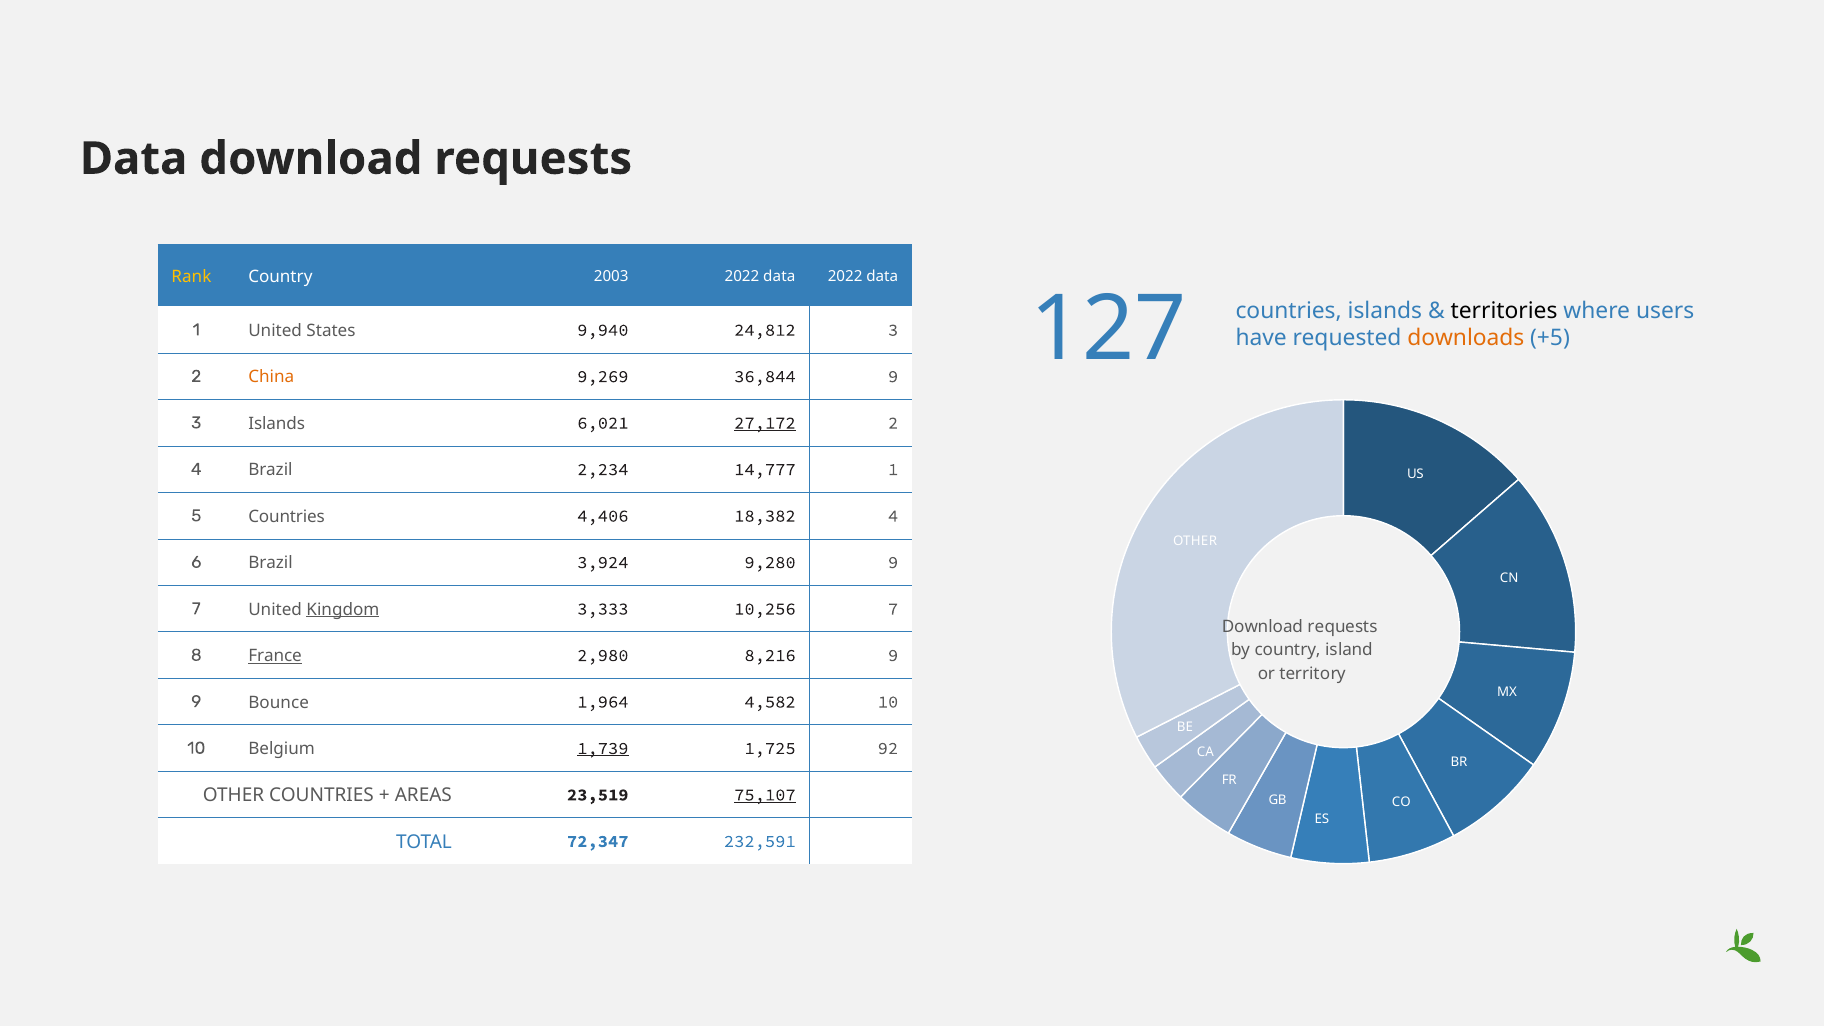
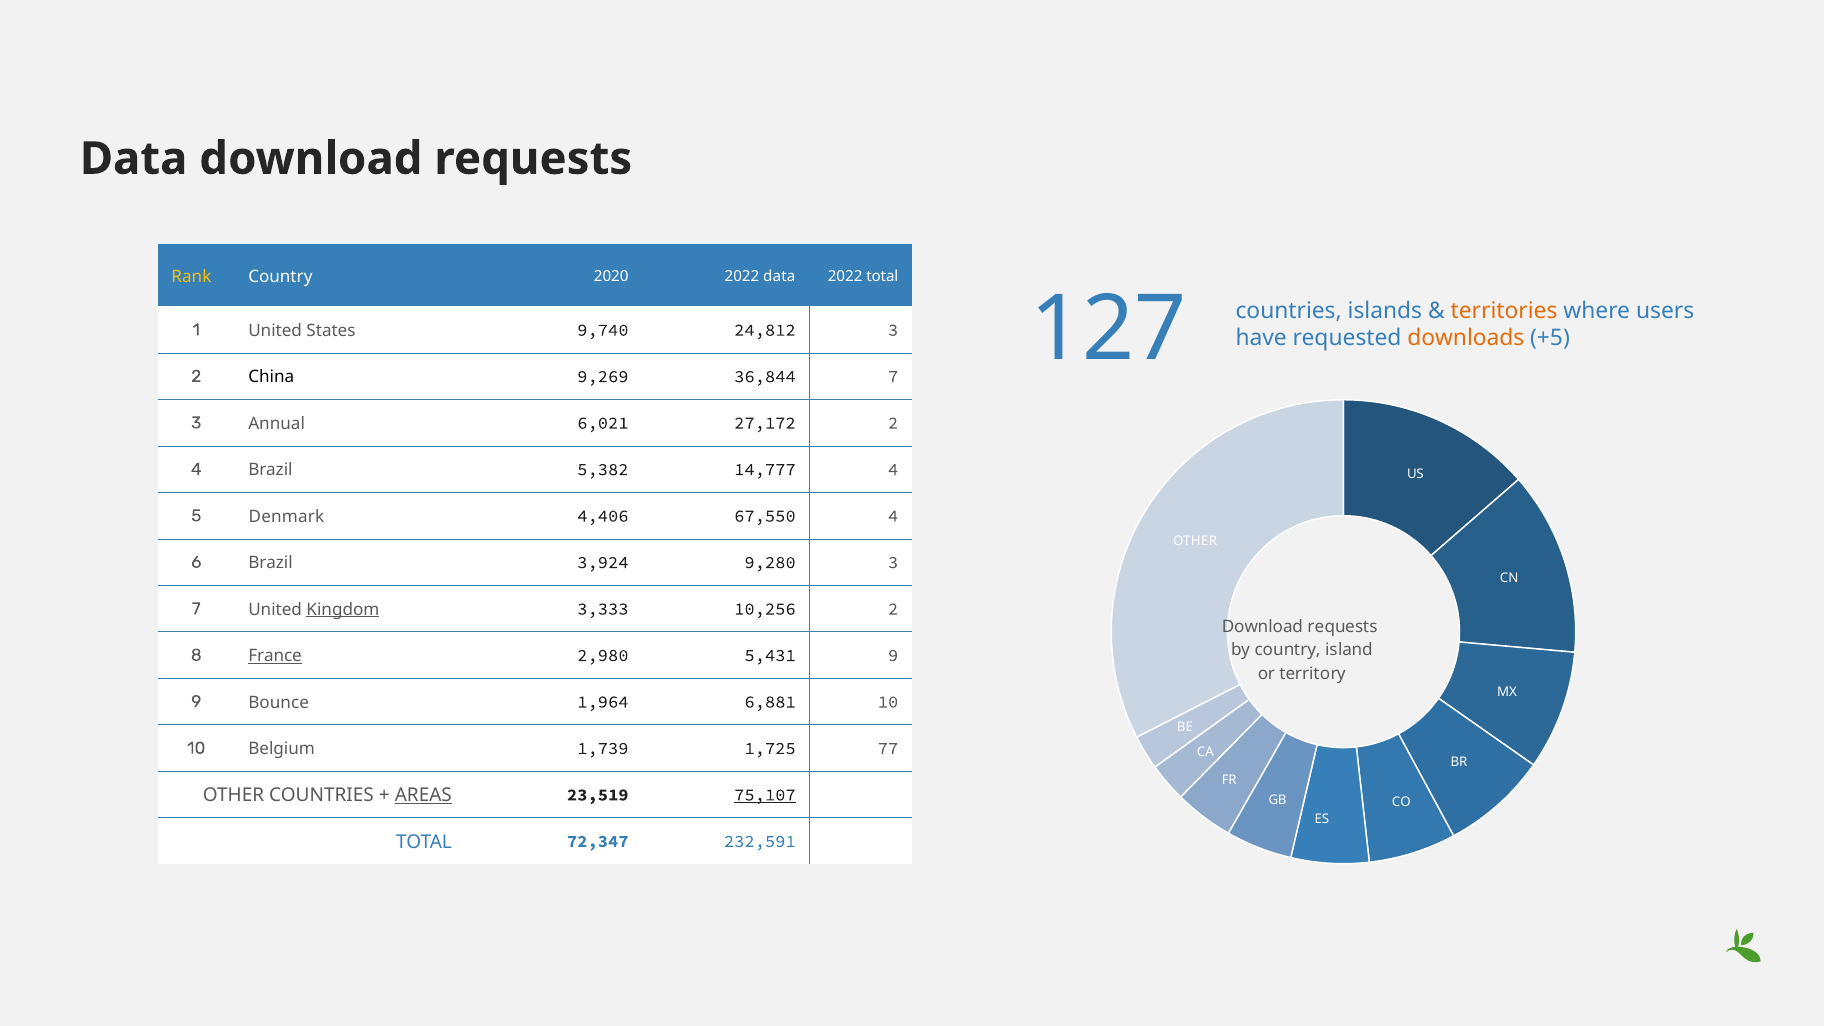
2003: 2003 -> 2020
data at (882, 276): data -> total
territories colour: black -> orange
9,940: 9,940 -> 9,740
China colour: orange -> black
36,844 9: 9 -> 7
3 Islands: Islands -> Annual
27,172 underline: present -> none
2,234: 2,234 -> 5,382
14,777 1: 1 -> 4
5 Countries: Countries -> Denmark
18,382: 18,382 -> 67,550
9,280 9: 9 -> 3
10,256 7: 7 -> 2
8,216: 8,216 -> 5,431
4,582: 4,582 -> 6,881
1,739 underline: present -> none
92: 92 -> 77
AREAS underline: none -> present
